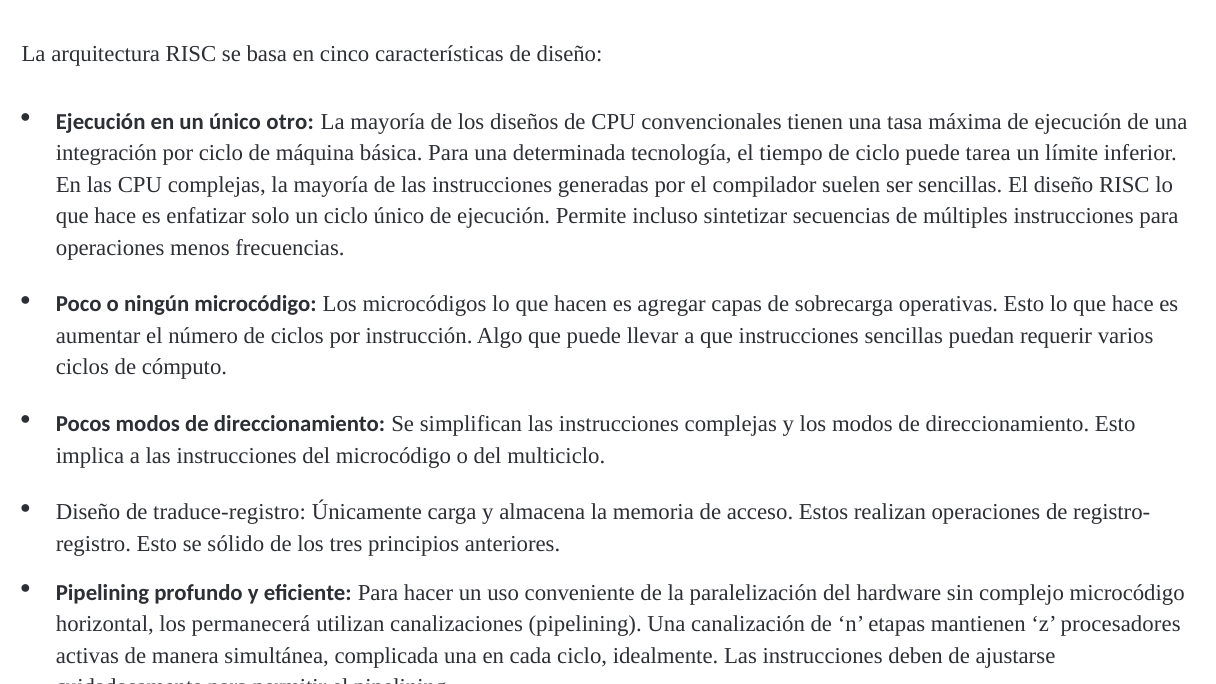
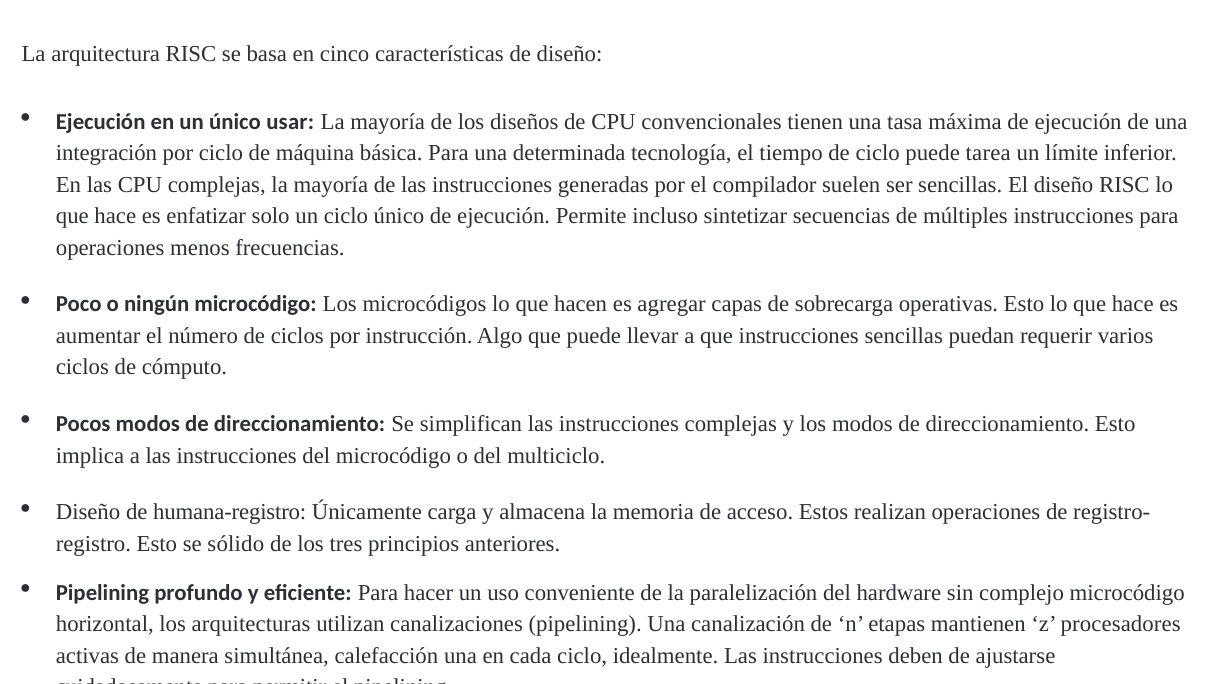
otro: otro -> usar
traduce-registro: traduce-registro -> humana-registro
permanecerá: permanecerá -> arquitecturas
complicada: complicada -> calefacción
